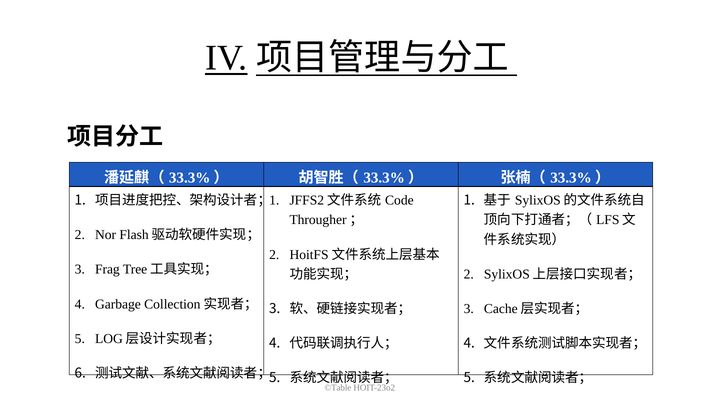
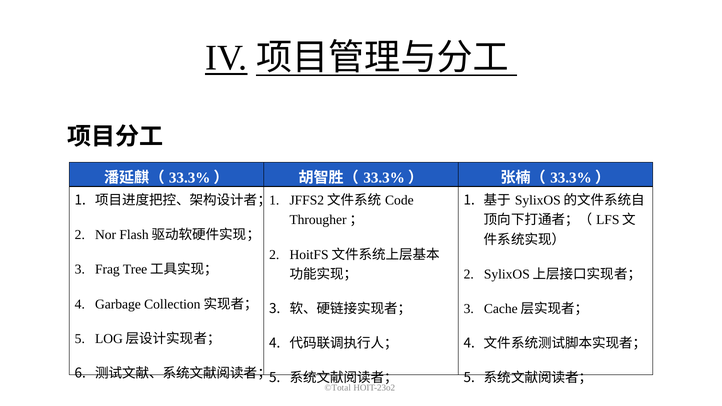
©Table: ©Table -> ©Total
